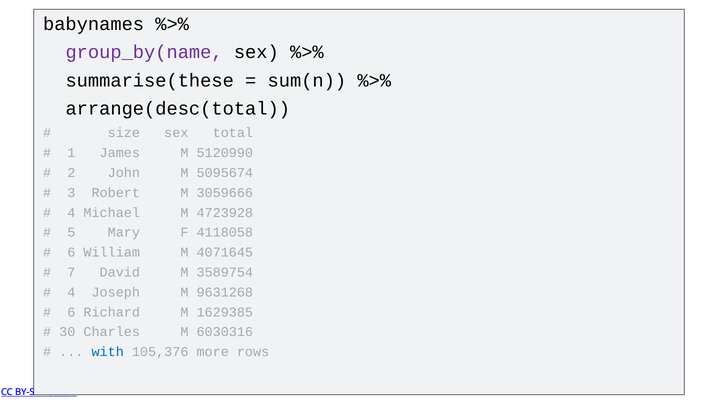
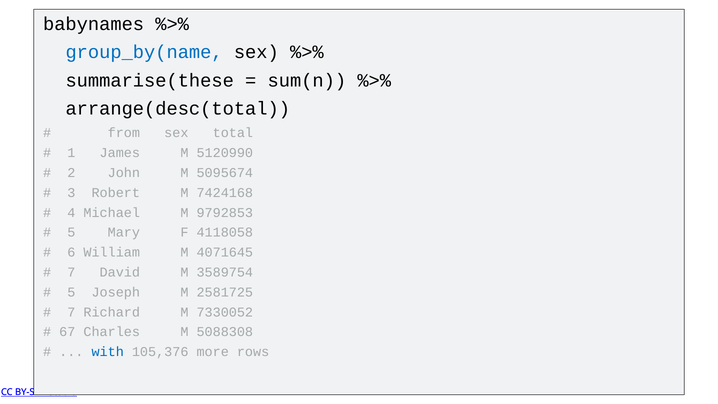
group_by(name colour: purple -> blue
size: size -> from
3059666: 3059666 -> 7424168
4723928: 4723928 -> 9792853
4 at (71, 292): 4 -> 5
9631268: 9631268 -> 2581725
6 at (71, 312): 6 -> 7
1629385: 1629385 -> 7330052
30: 30 -> 67
6030316: 6030316 -> 5088308
